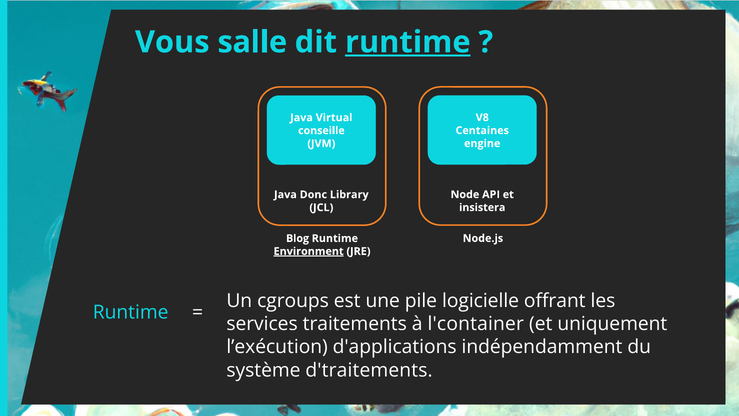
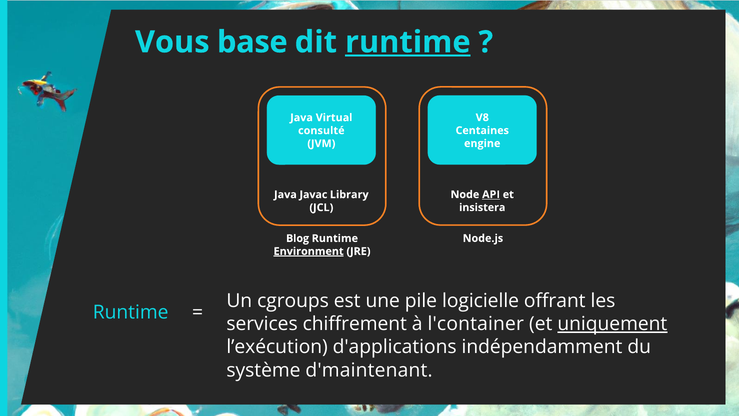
salle: salle -> base
conseille: conseille -> consulté
API underline: none -> present
Donc: Donc -> Javac
traitements: traitements -> chiffrement
uniquement underline: none -> present
d'traitements: d'traitements -> d'maintenant
